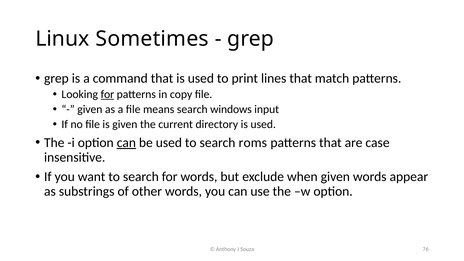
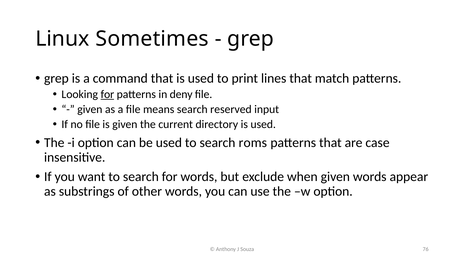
copy: copy -> deny
windows: windows -> reserved
can at (126, 143) underline: present -> none
